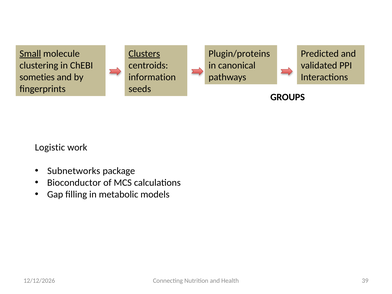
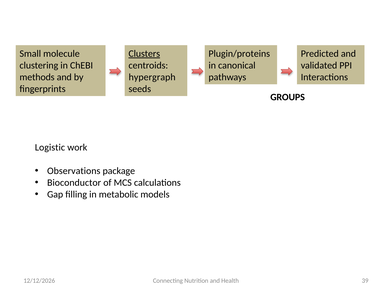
Small underline: present -> none
someties: someties -> methods
information: information -> hypergraph
Subnetworks: Subnetworks -> Observations
